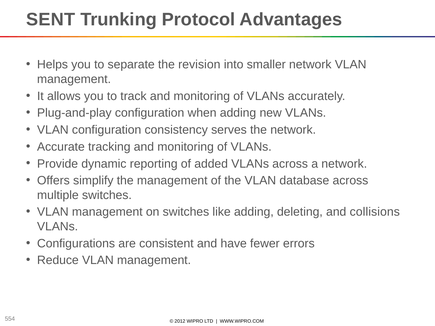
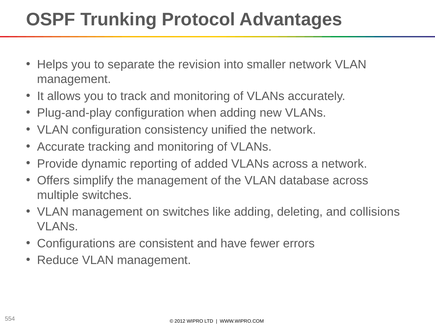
SENT: SENT -> OSPF
serves: serves -> unified
